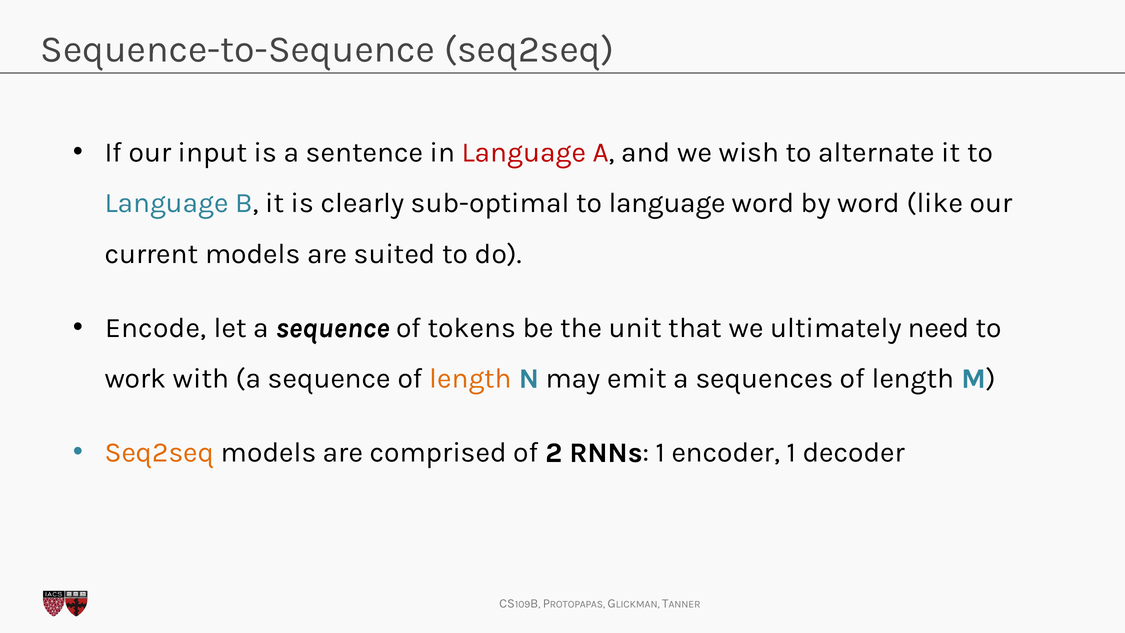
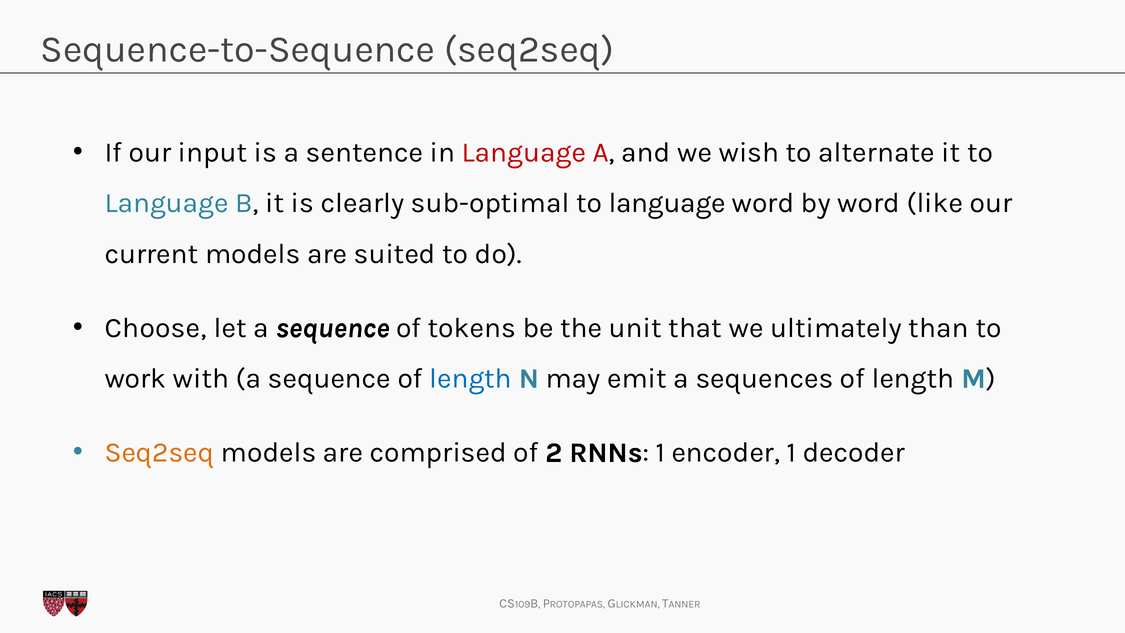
Encode: Encode -> Choose
need: need -> than
length at (471, 378) colour: orange -> blue
